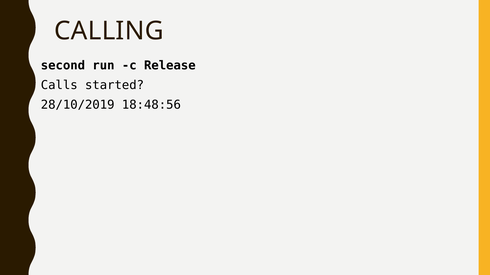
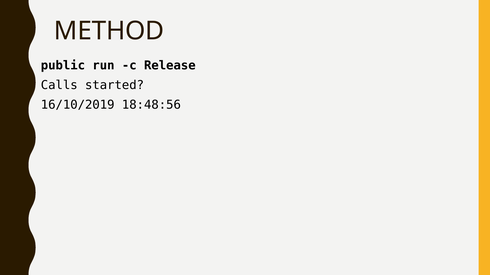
CALLING: CALLING -> METHOD
second: second -> public
28/10/2019: 28/10/2019 -> 16/10/2019
